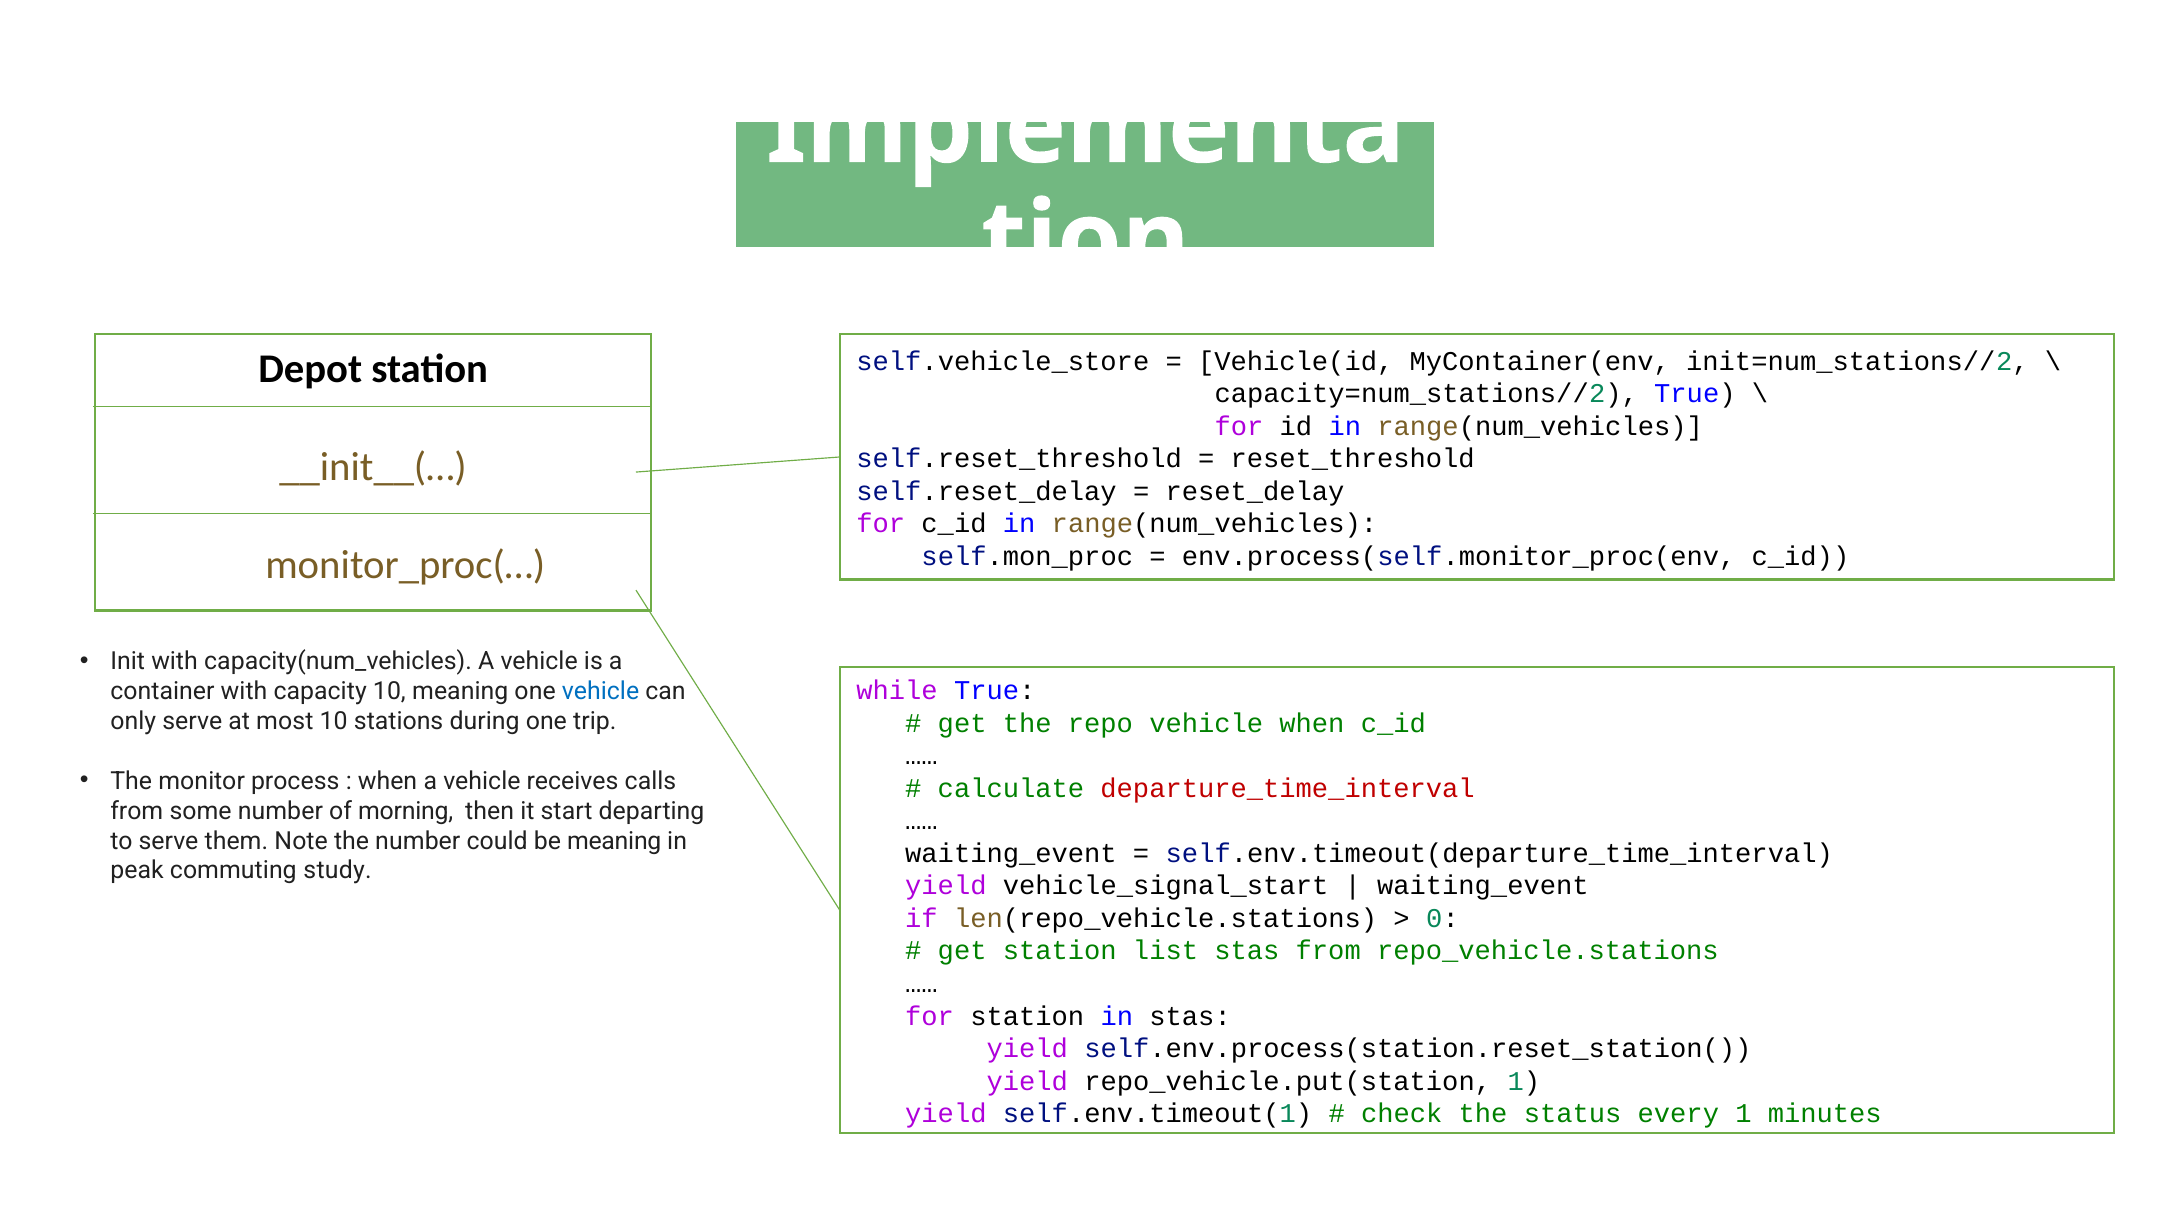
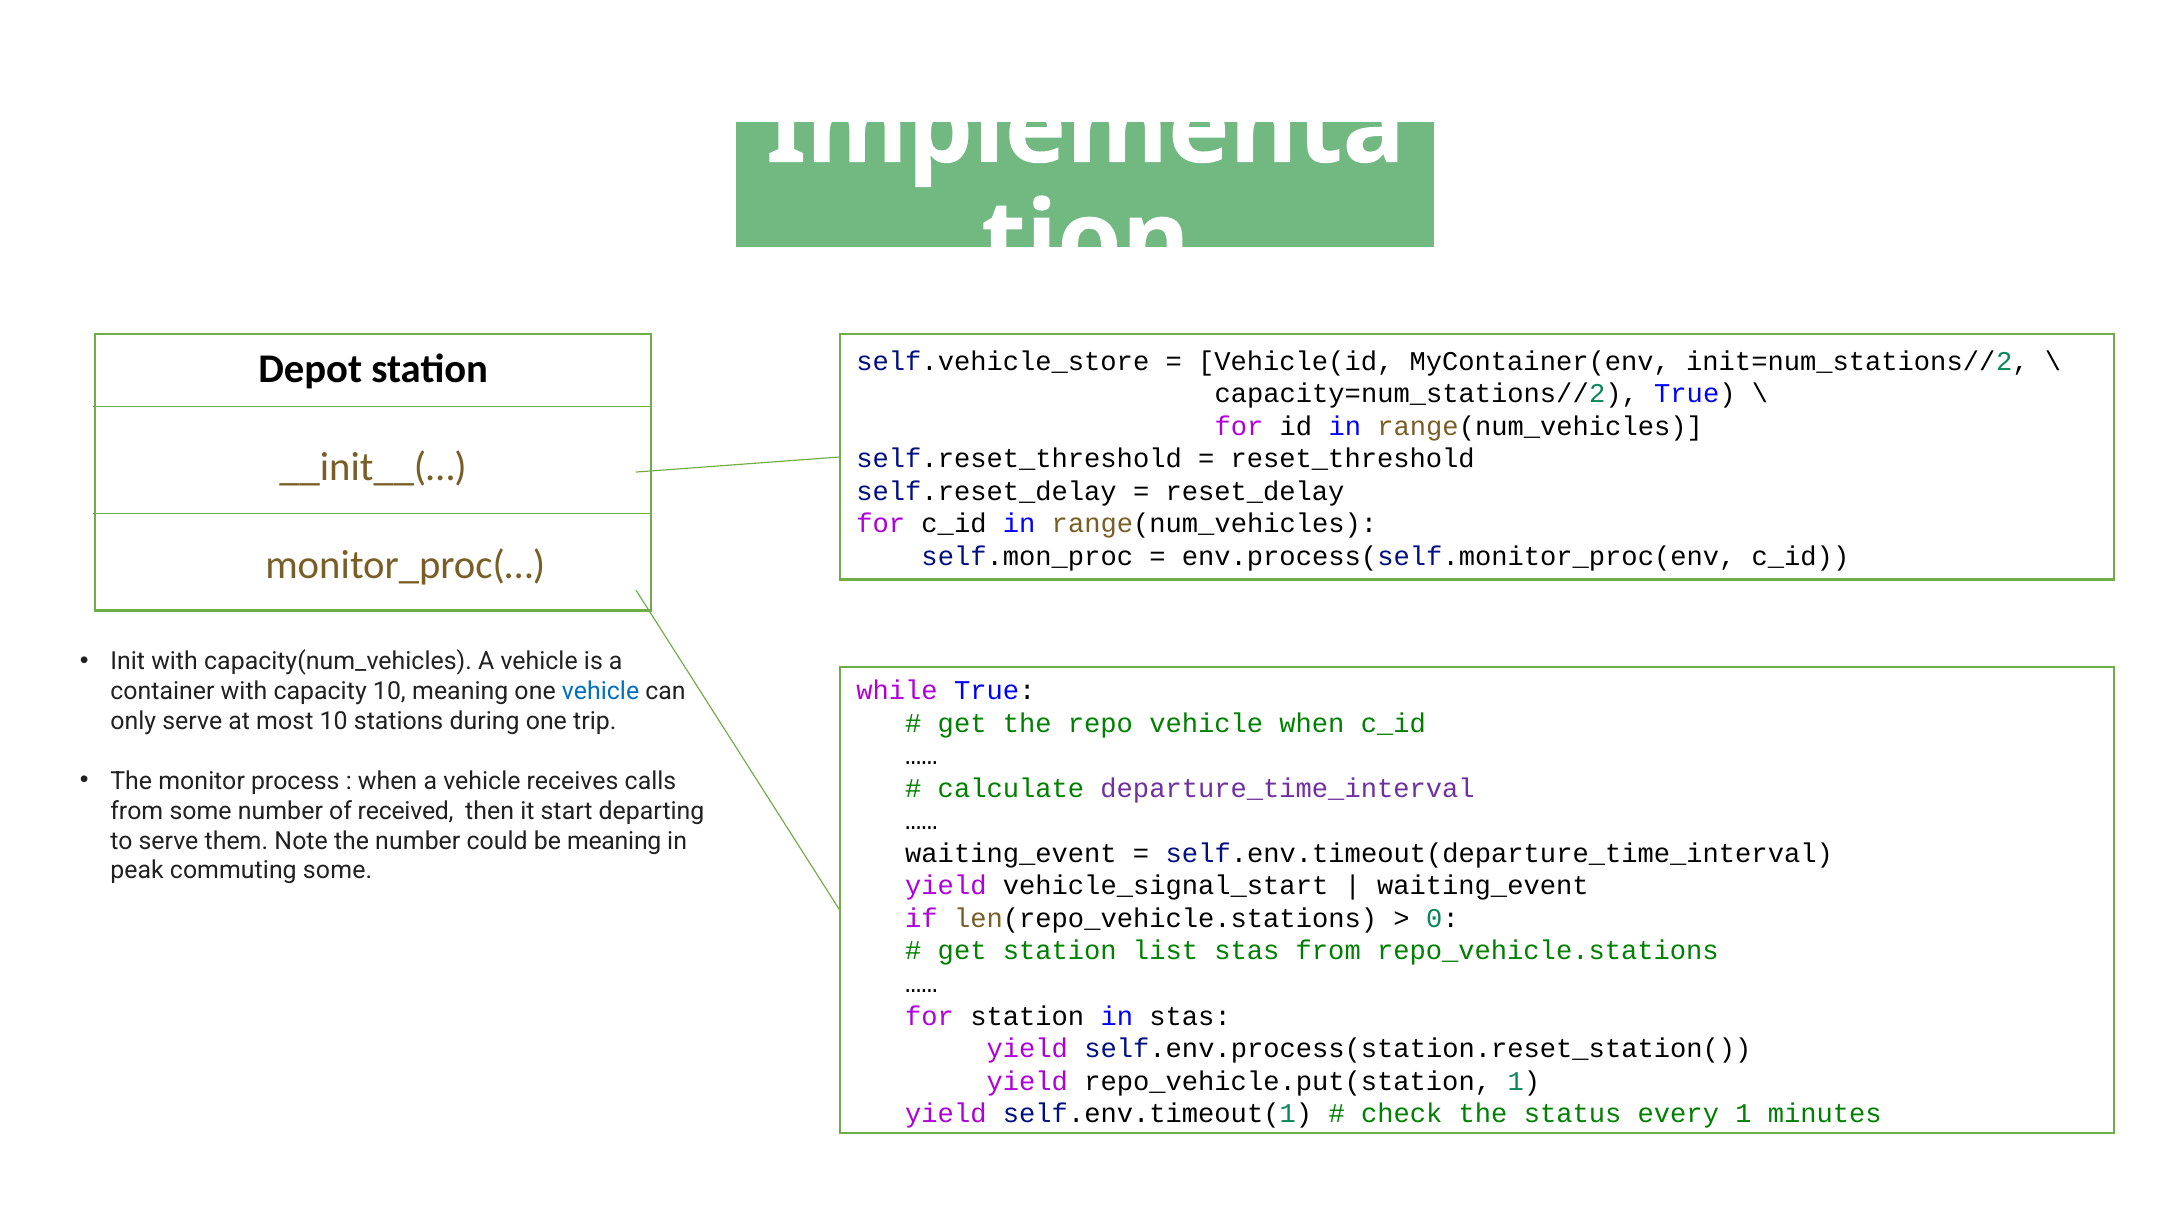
departure_time_interval colour: red -> purple
morning: morning -> received
commuting study: study -> some
